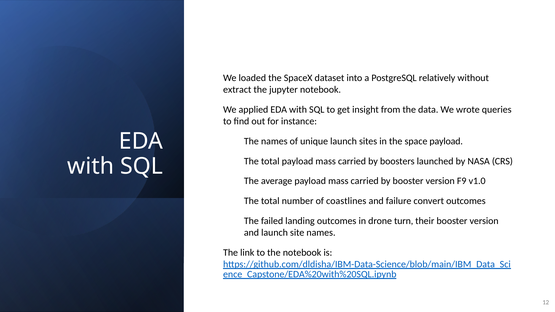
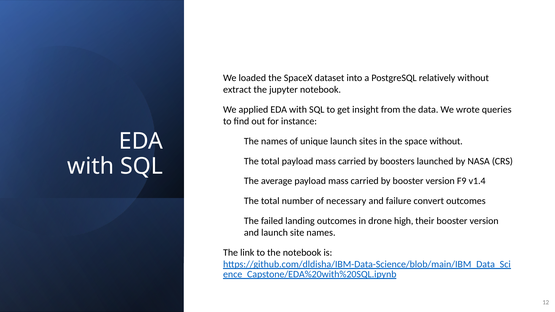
space payload: payload -> without
v1.0: v1.0 -> v1.4
coastlines: coastlines -> necessary
turn: turn -> high
